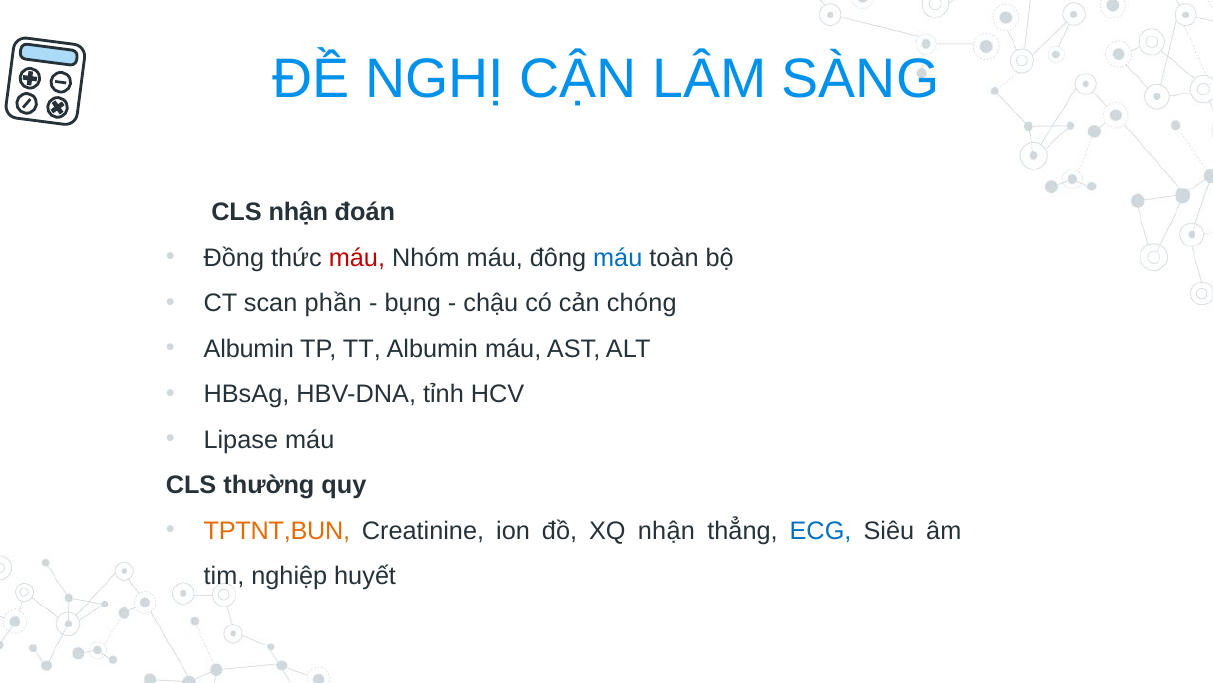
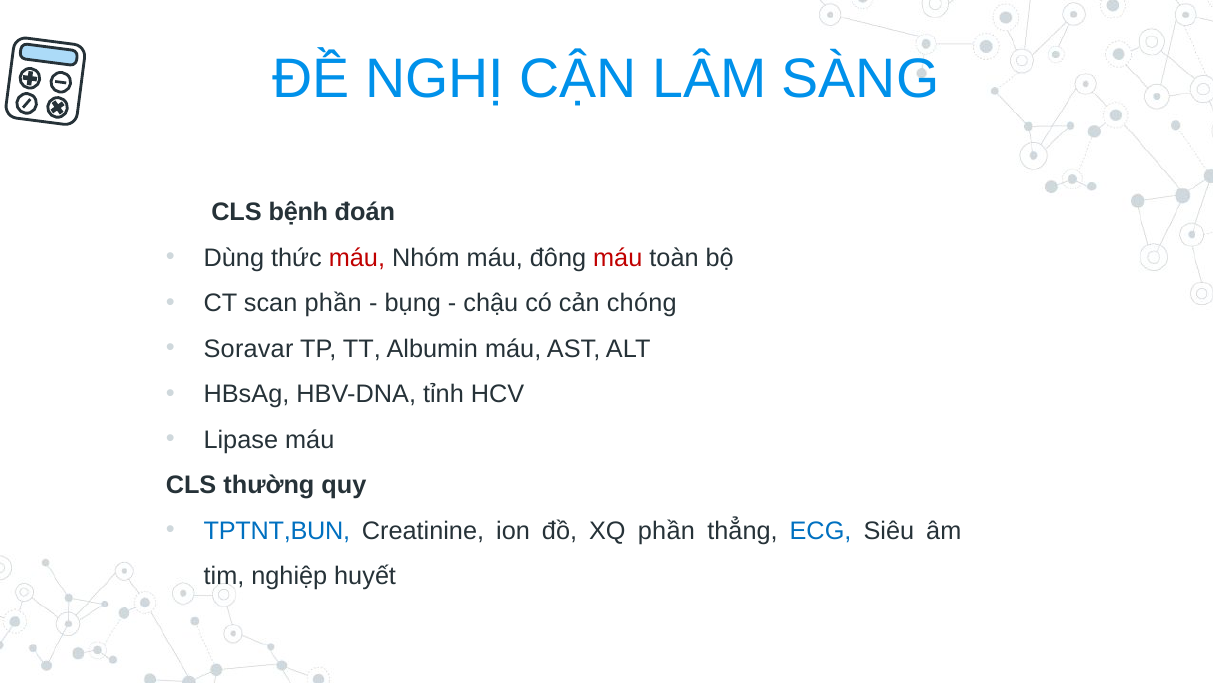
CLS nhận: nhận -> bệnh
Đồng: Đồng -> Dùng
máu at (618, 258) colour: blue -> red
Albumin at (249, 349): Albumin -> Soravar
TPTNT,BUN colour: orange -> blue
XQ nhận: nhận -> phần
